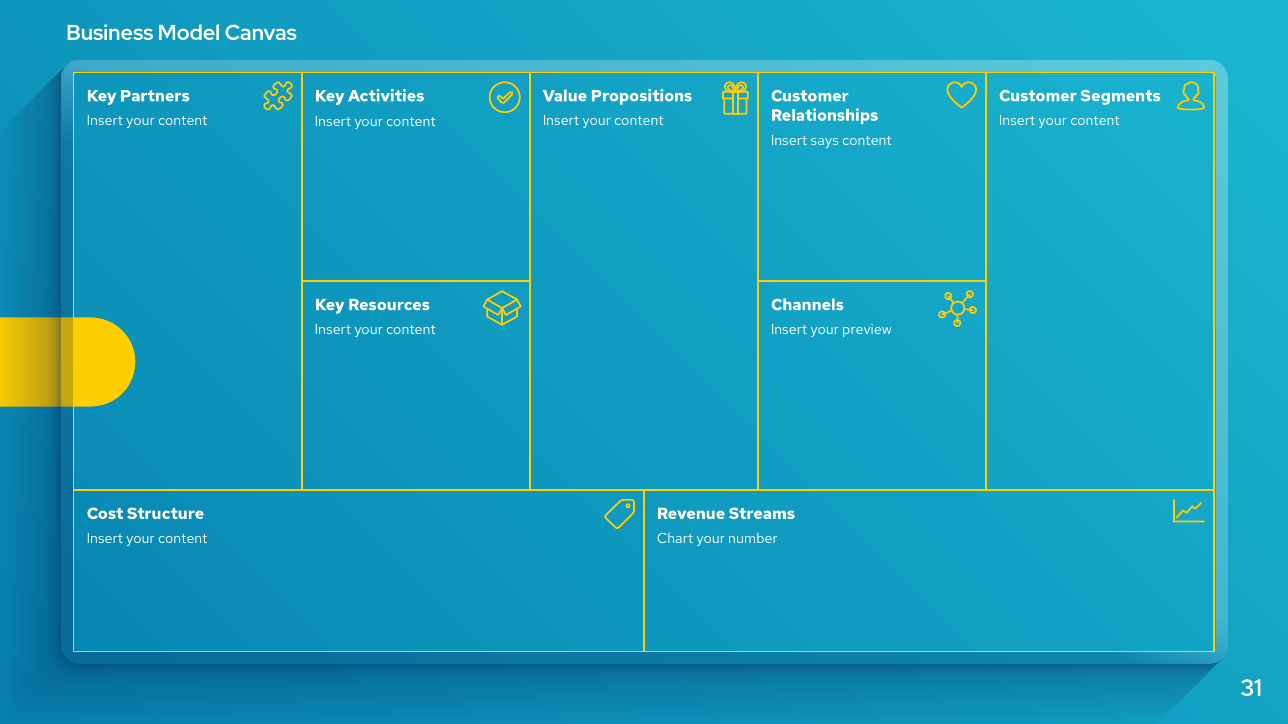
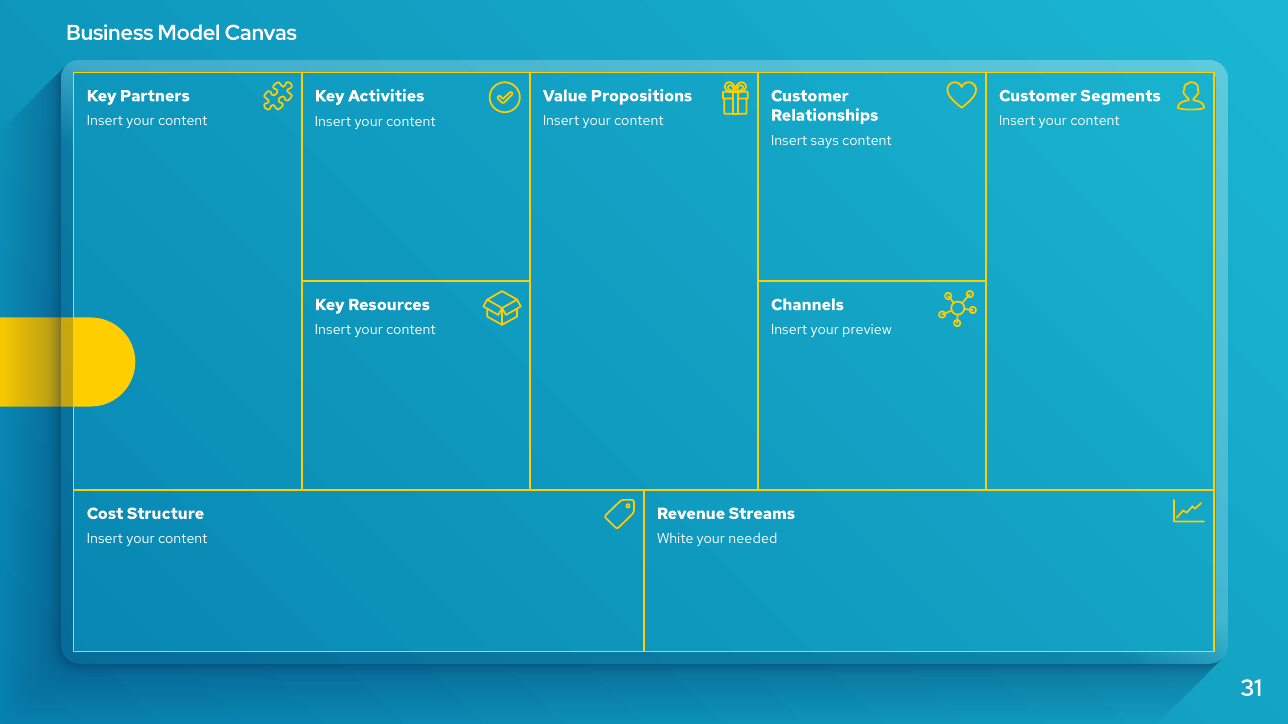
Chart: Chart -> White
number: number -> needed
